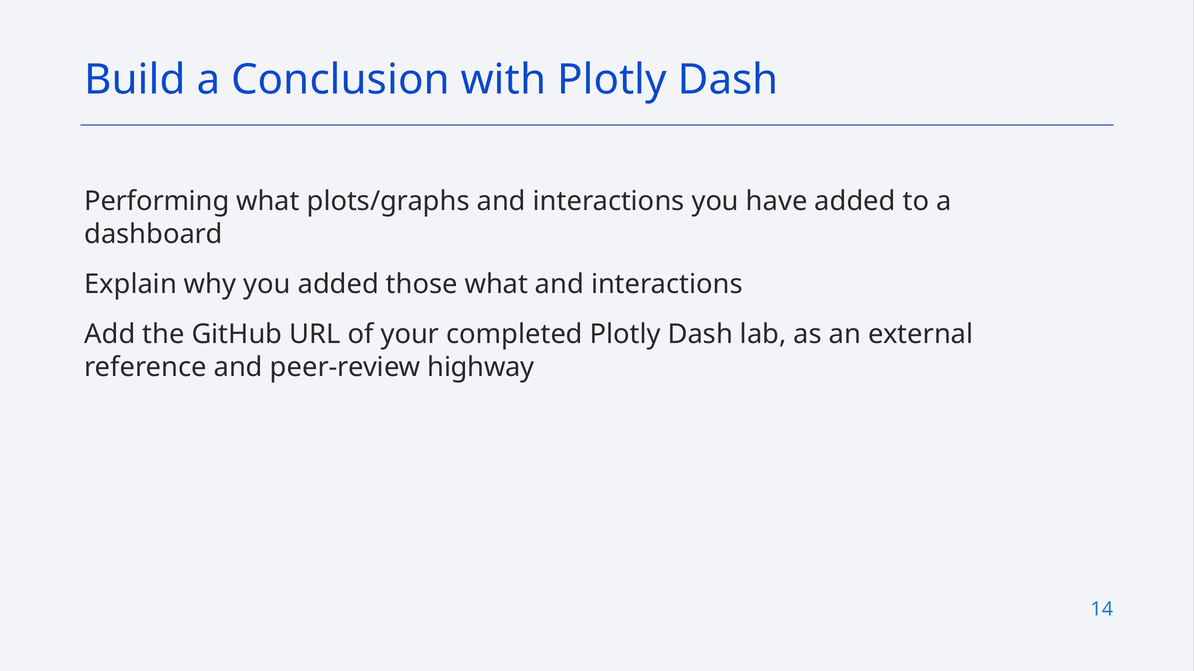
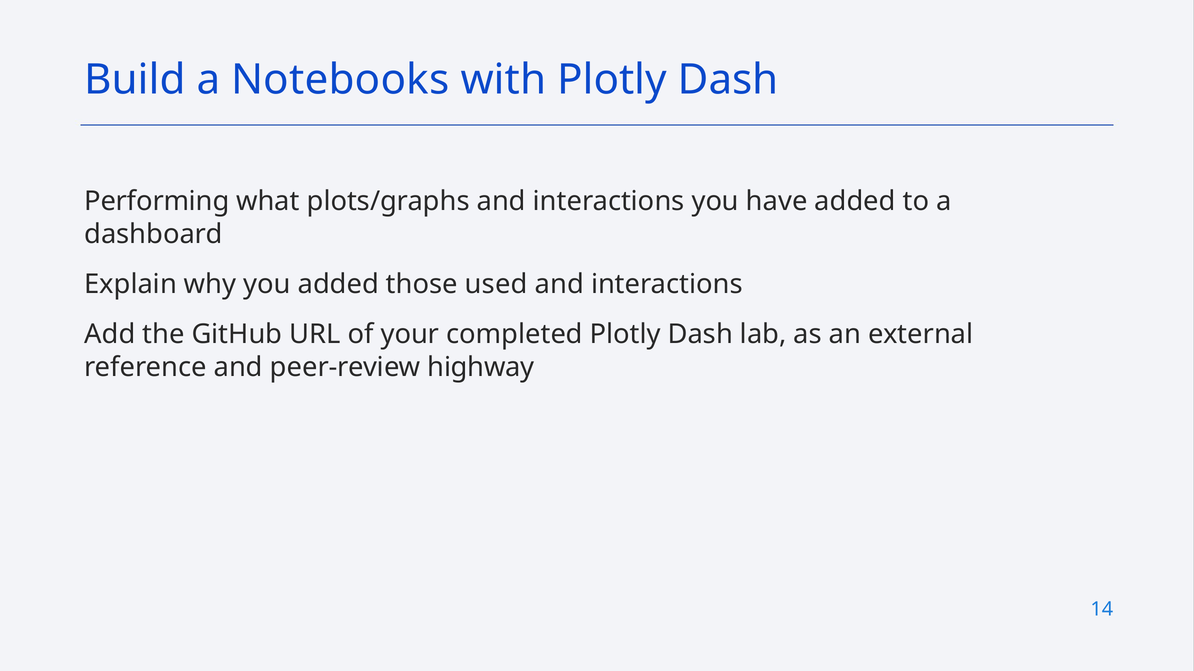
Conclusion: Conclusion -> Notebooks
those what: what -> used
